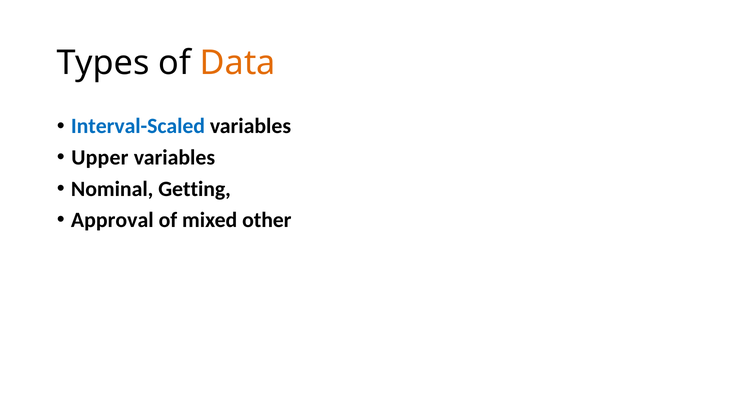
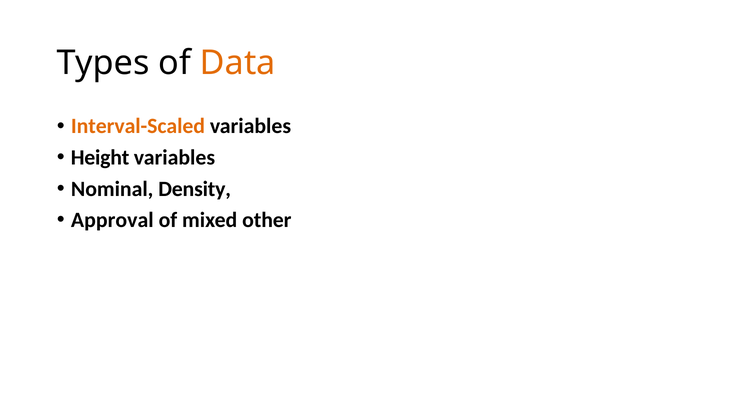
Interval-Scaled colour: blue -> orange
Upper: Upper -> Height
Getting: Getting -> Density
